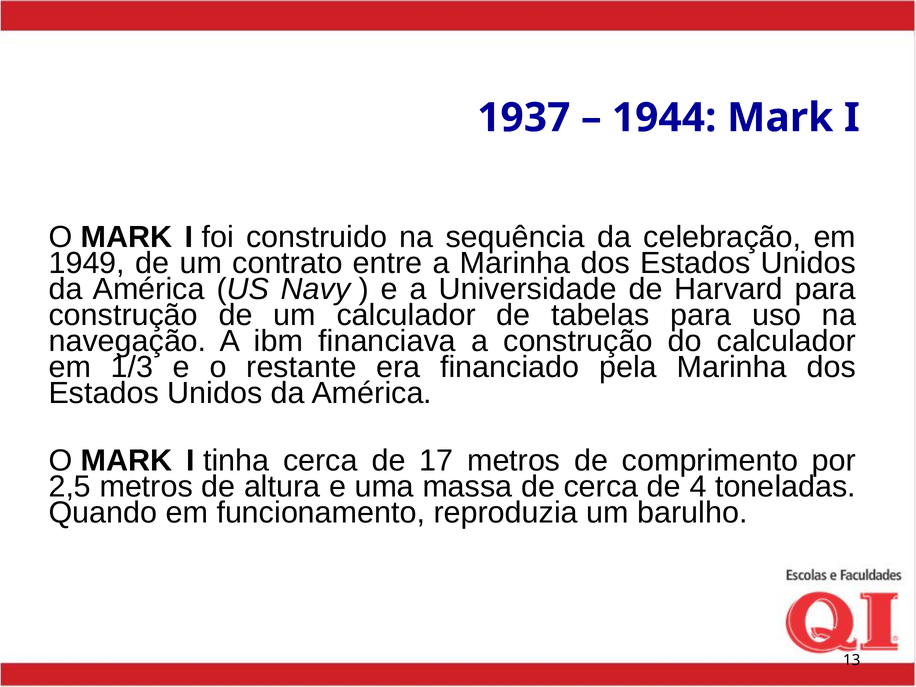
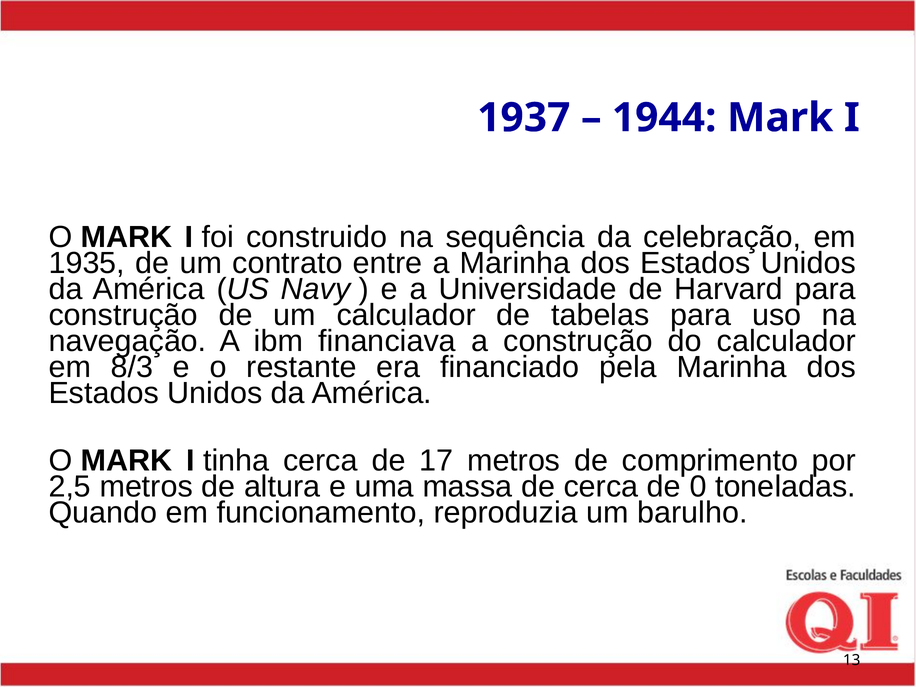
1949: 1949 -> 1935
1/3: 1/3 -> 8/3
4: 4 -> 0
